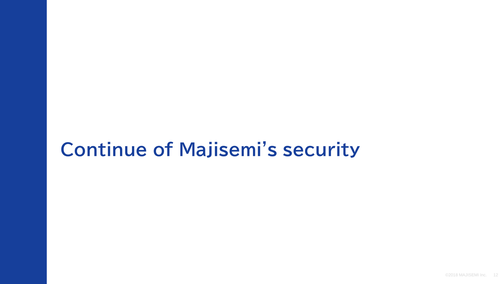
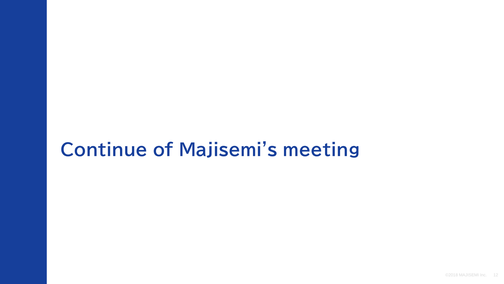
security: security -> meeting
